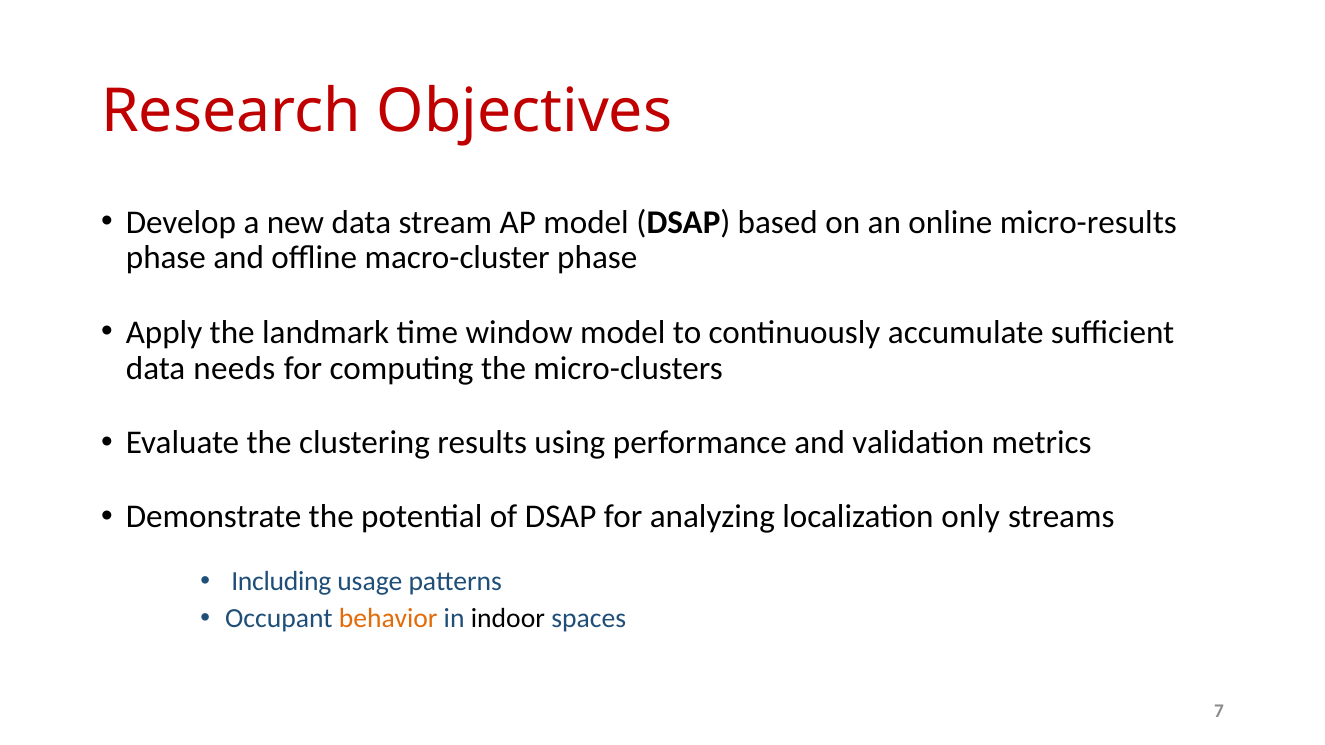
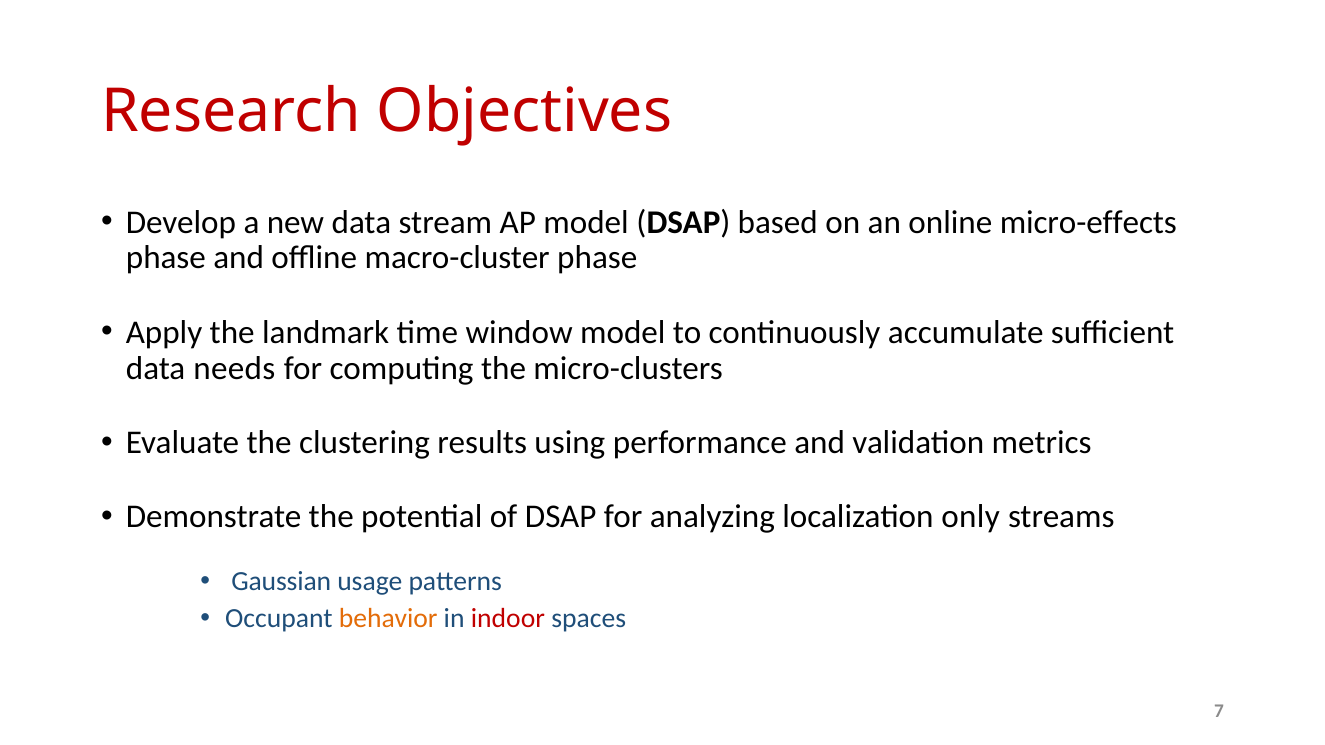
micro-results: micro-results -> micro-effects
Including: Including -> Gaussian
indoor colour: black -> red
